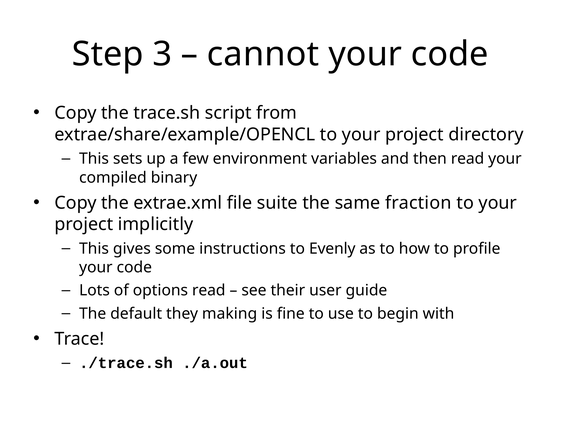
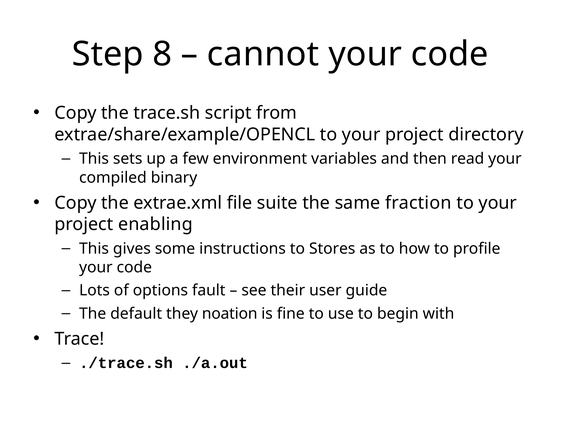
3: 3 -> 8
implicitly: implicitly -> enabling
Evenly: Evenly -> Stores
options read: read -> fault
making: making -> noation
